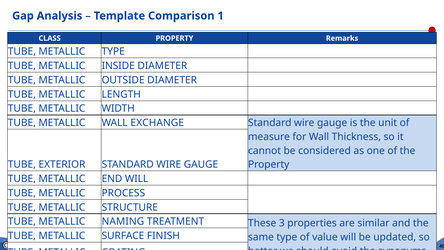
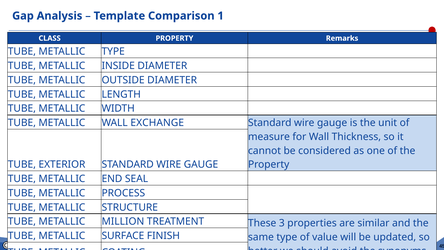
END WILL: WILL -> SEAL
NAMING: NAMING -> MILLION
